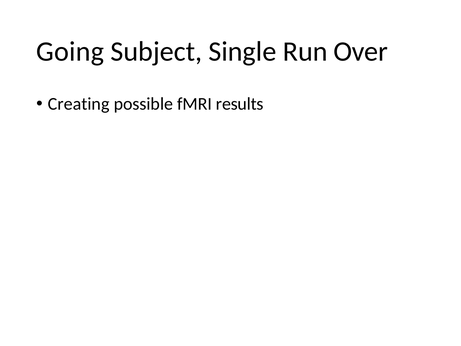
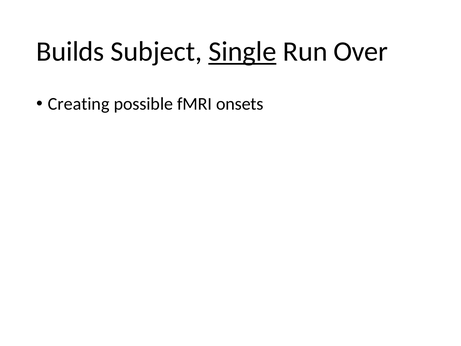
Going: Going -> Builds
Single underline: none -> present
results: results -> onsets
